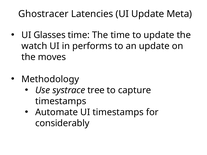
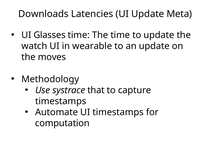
Ghostracer: Ghostracer -> Downloads
performs: performs -> wearable
tree: tree -> that
considerably: considerably -> computation
